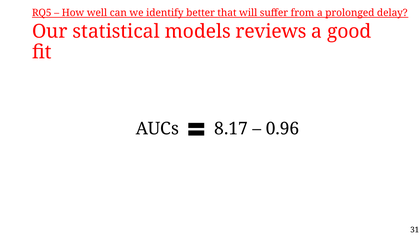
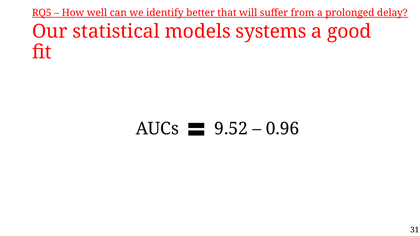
reviews: reviews -> systems
8.17: 8.17 -> 9.52
